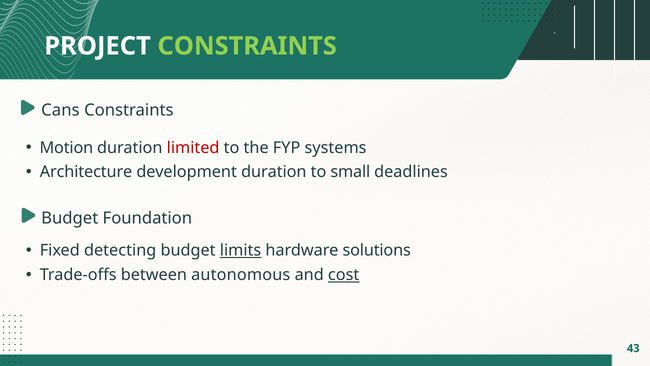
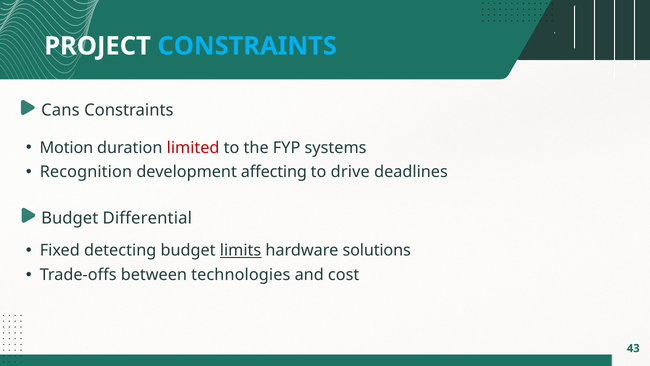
CONSTRAINTS at (247, 46) colour: light green -> light blue
Architecture: Architecture -> Recognition
development duration: duration -> affecting
small: small -> drive
Foundation: Foundation -> Differential
autonomous: autonomous -> technologies
cost underline: present -> none
